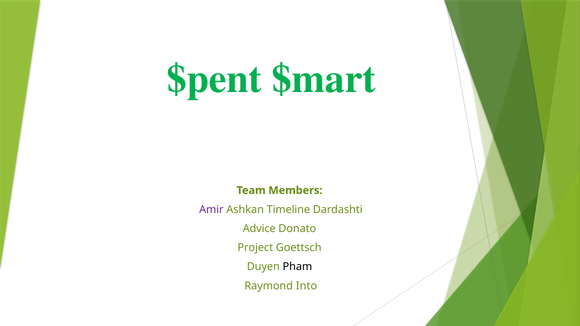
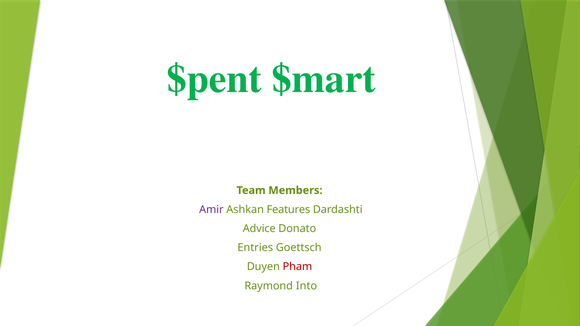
Timeline: Timeline -> Features
Project: Project -> Entries
Pham colour: black -> red
